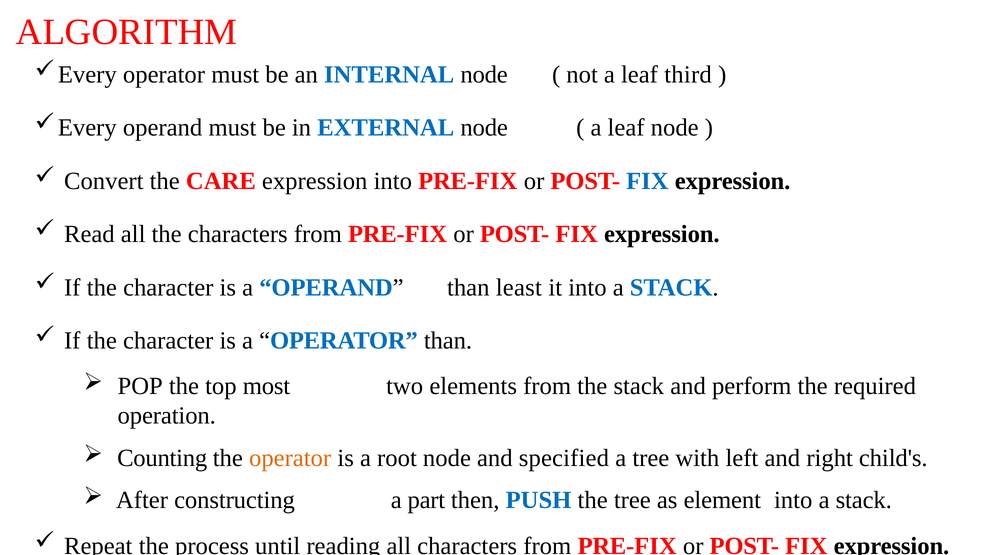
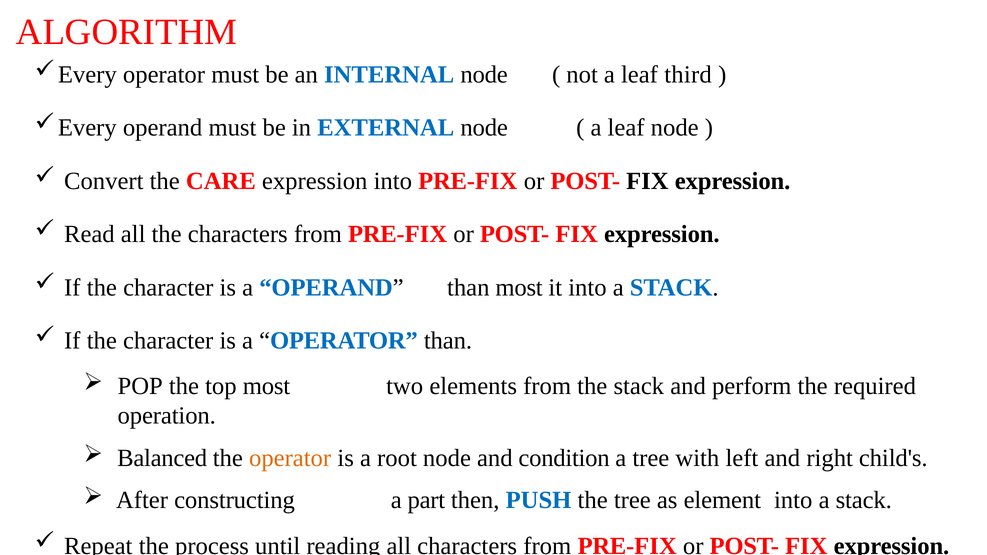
FIX at (647, 181) colour: blue -> black
than least: least -> most
Counting: Counting -> Balanced
specified: specified -> condition
